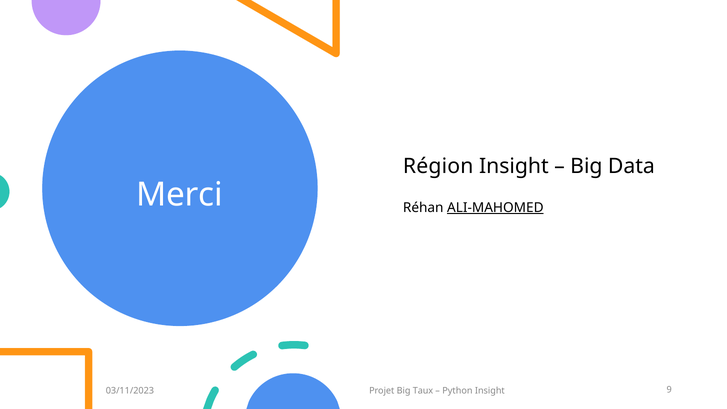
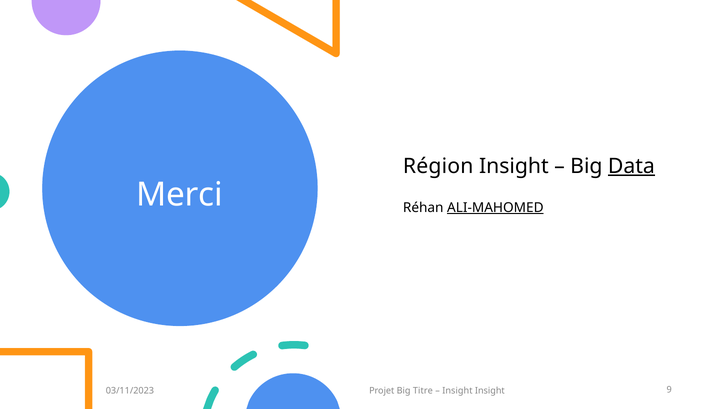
Data underline: none -> present
Taux: Taux -> Titre
Python at (457, 391): Python -> Insight
